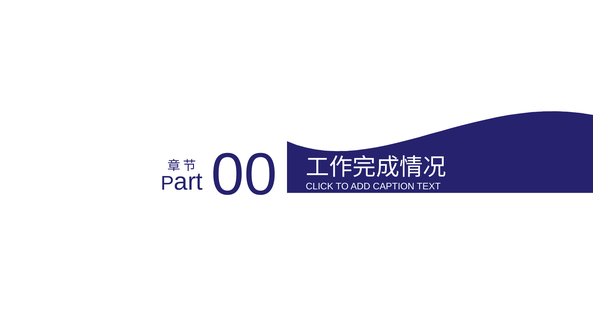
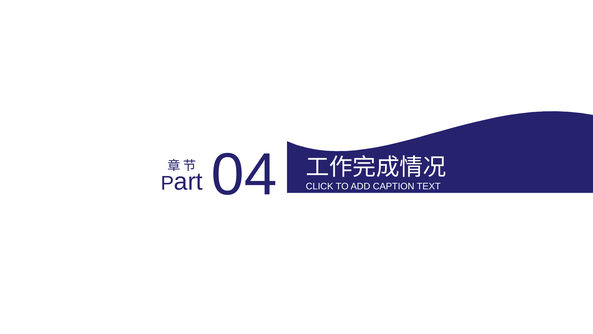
00: 00 -> 04
